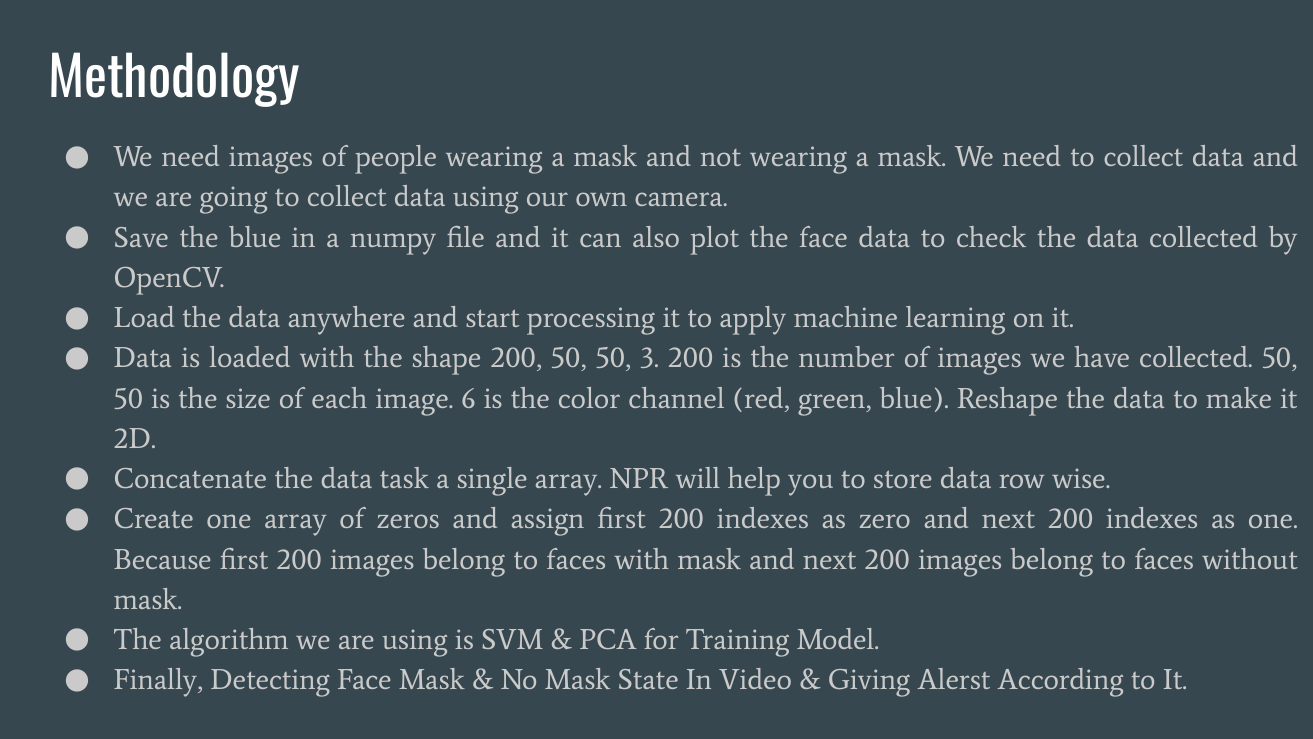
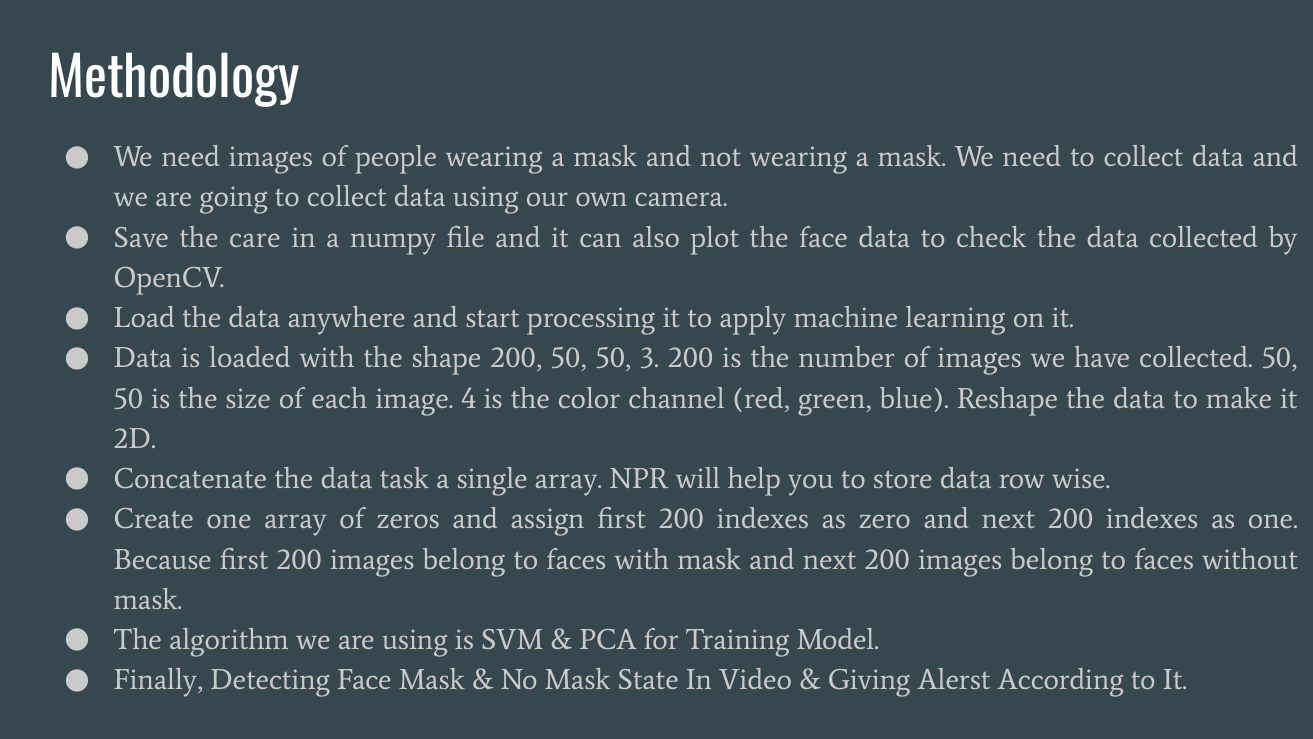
the blue: blue -> care
6: 6 -> 4
